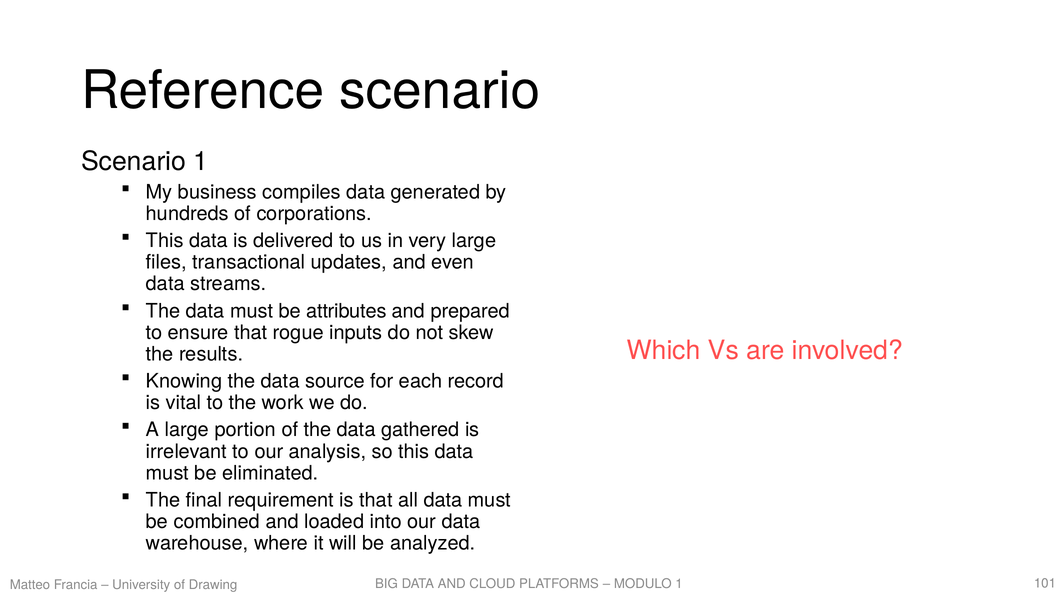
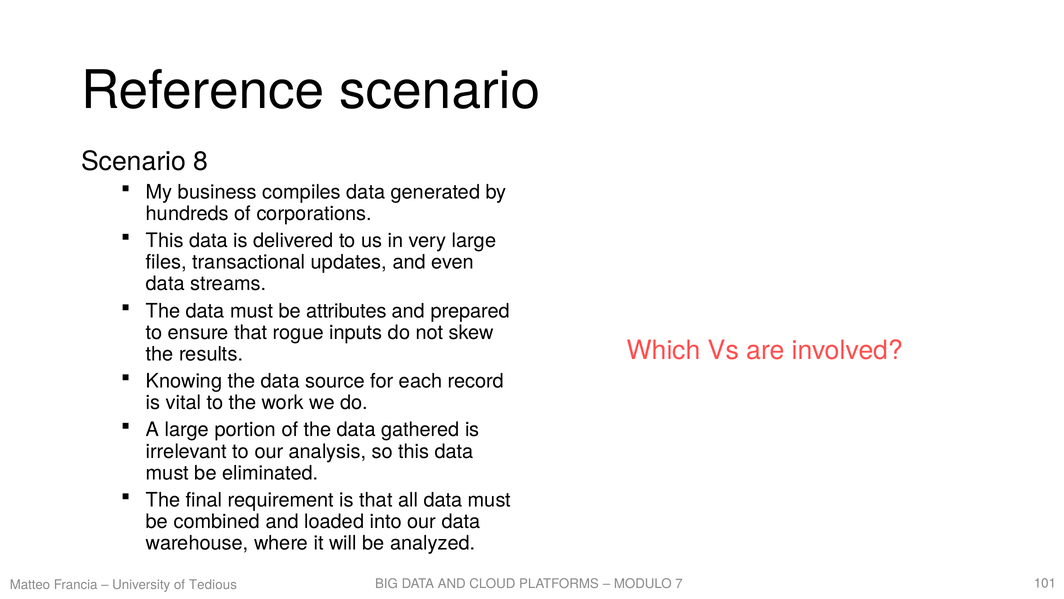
Scenario 1: 1 -> 8
1 at (679, 583): 1 -> 7
Drawing: Drawing -> Tedious
